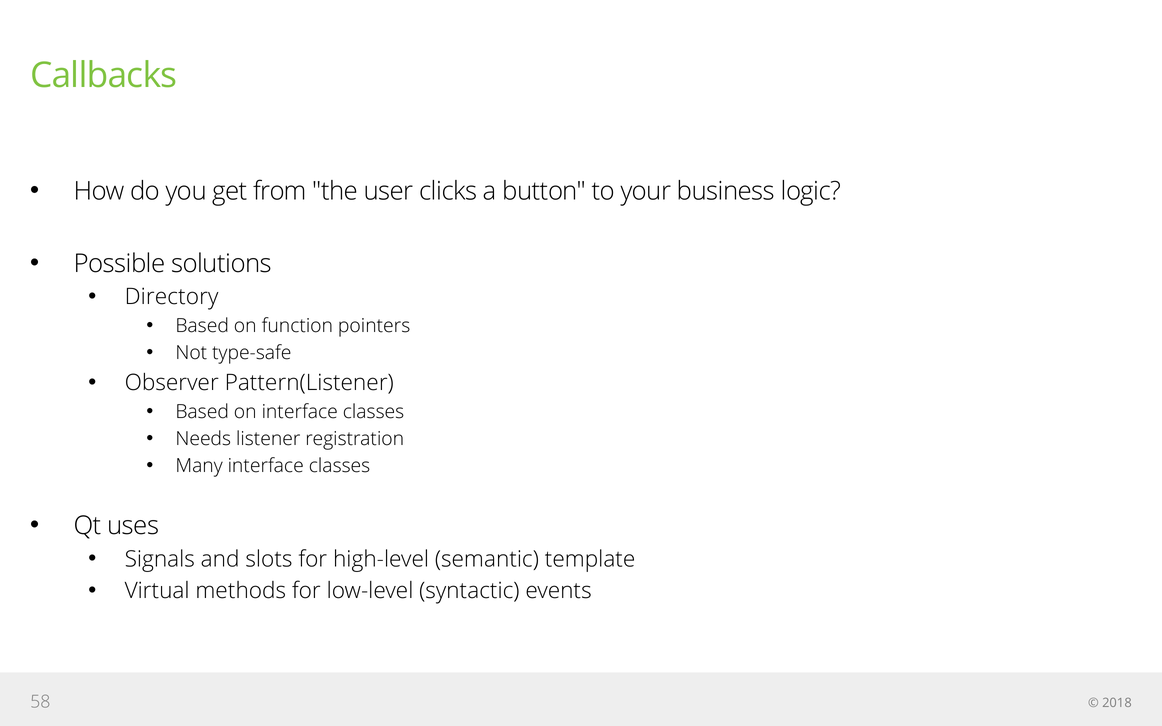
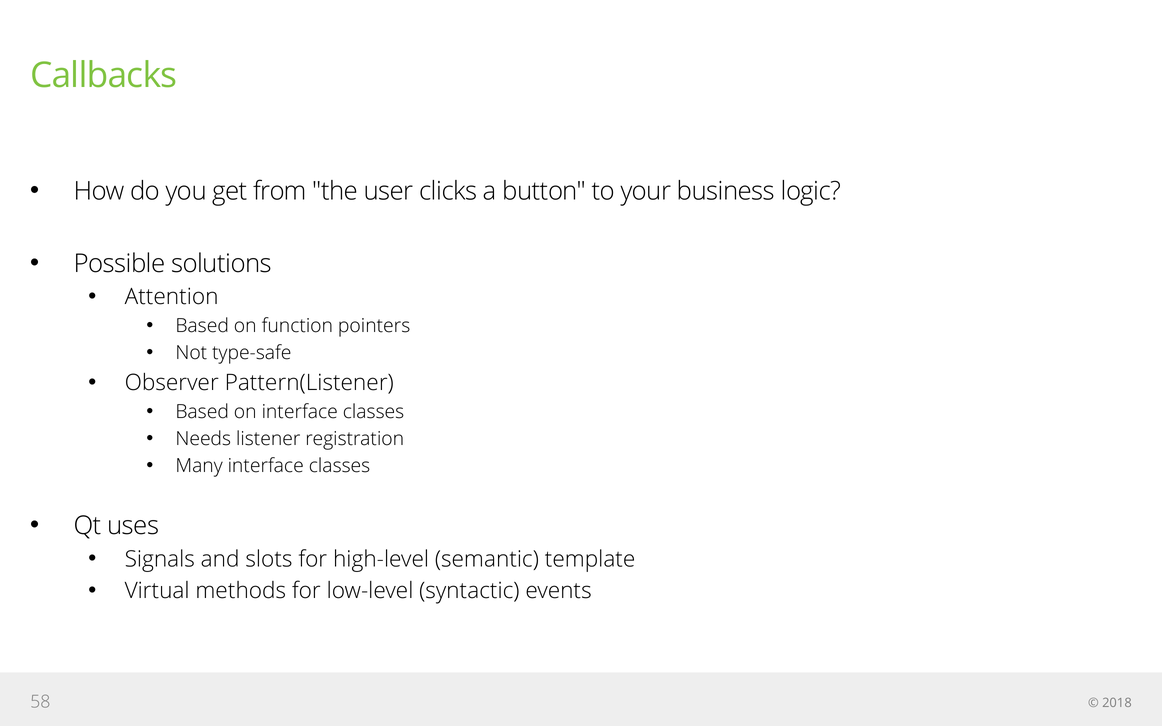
Directory: Directory -> Attention
